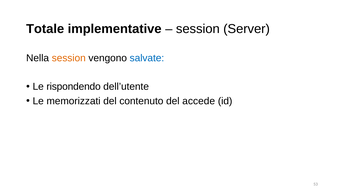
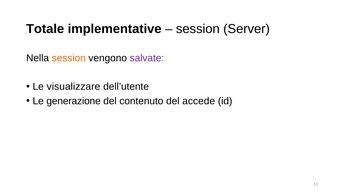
salvate colour: blue -> purple
rispondendo: rispondendo -> visualizzare
memorizzati: memorizzati -> generazione
